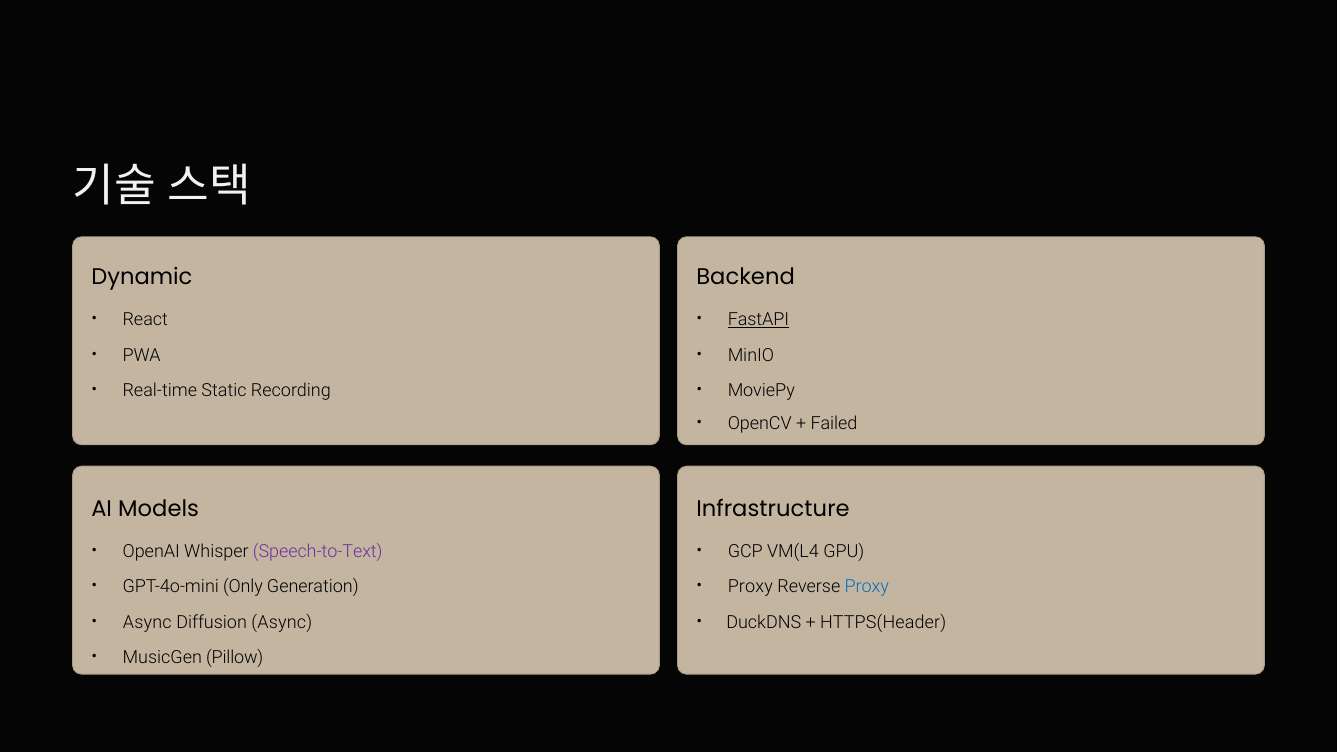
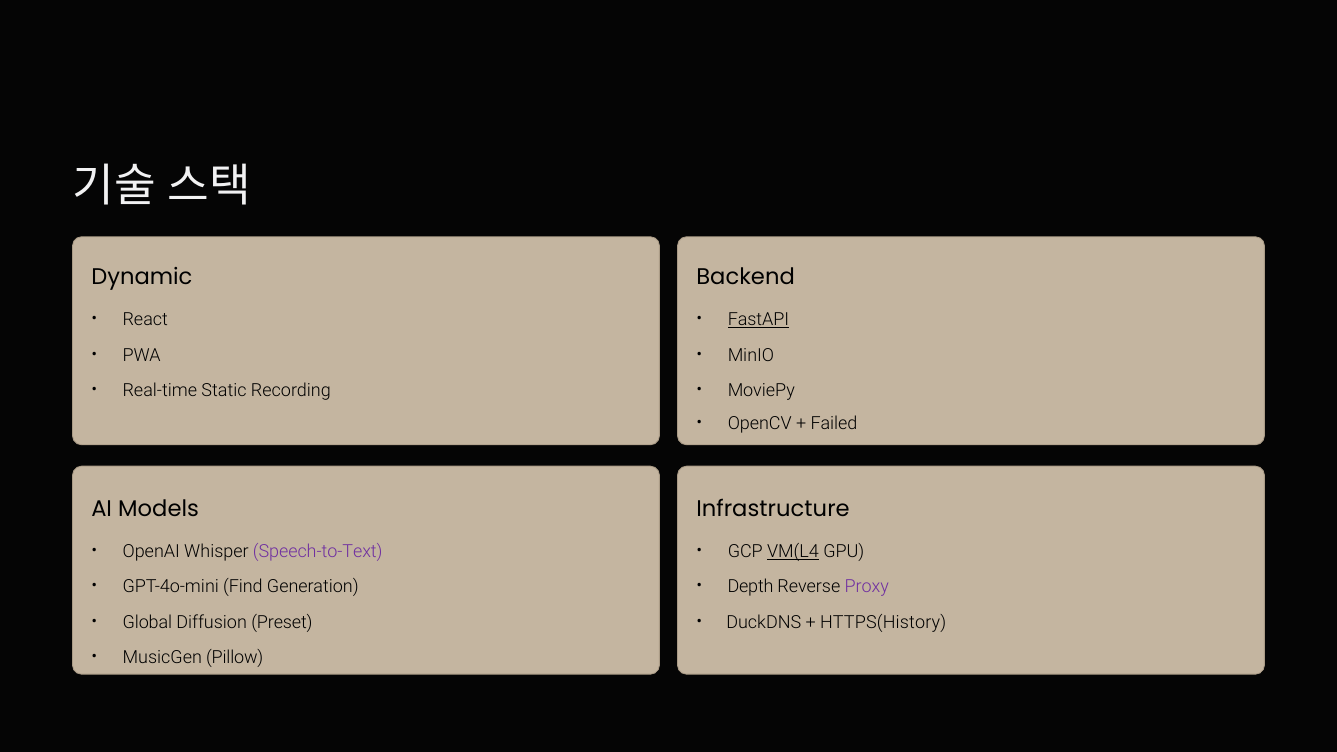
VM(L4 underline: none -> present
Only: Only -> Find
Proxy at (750, 587): Proxy -> Depth
Proxy at (867, 587) colour: blue -> purple
Async at (147, 622): Async -> Global
Diffusion Async: Async -> Preset
HTTPS(Header: HTTPS(Header -> HTTPS(History
